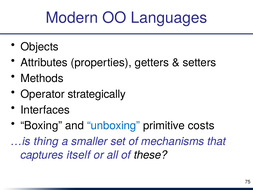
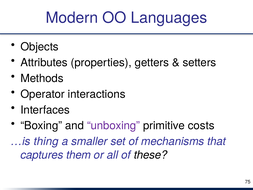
strategically: strategically -> interactions
unboxing colour: blue -> purple
itself: itself -> them
